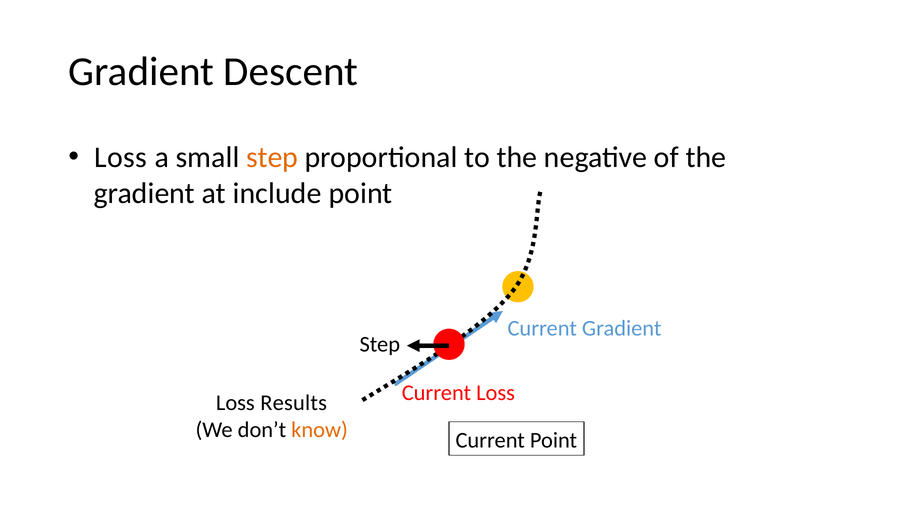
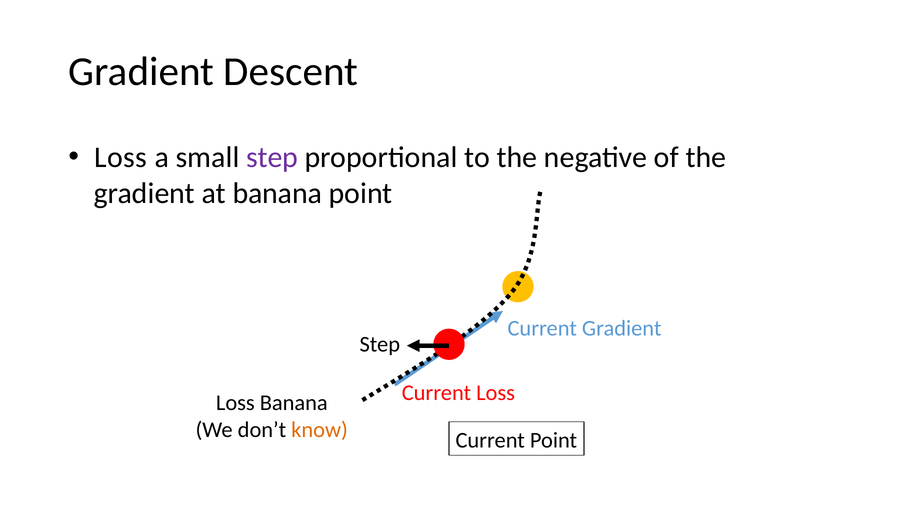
step at (272, 158) colour: orange -> purple
at include: include -> banana
Loss Results: Results -> Banana
